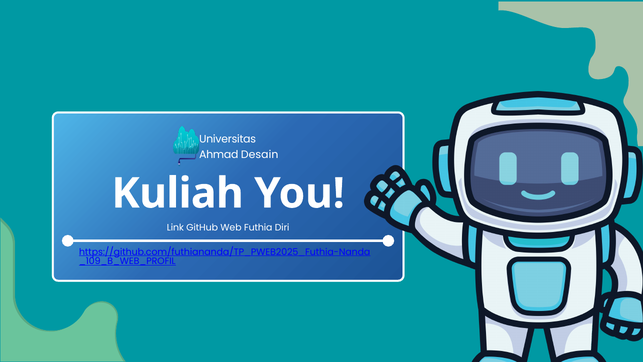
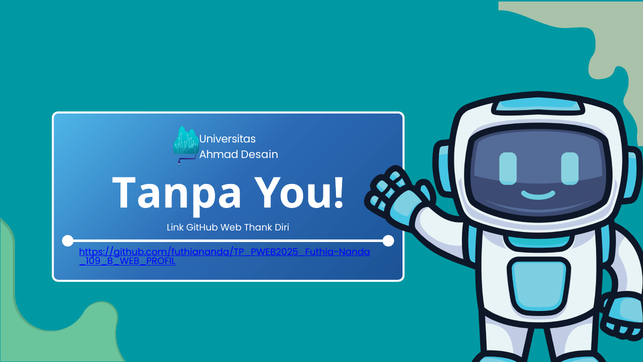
Kuliah: Kuliah -> Tanpa
Futhia: Futhia -> Thank
